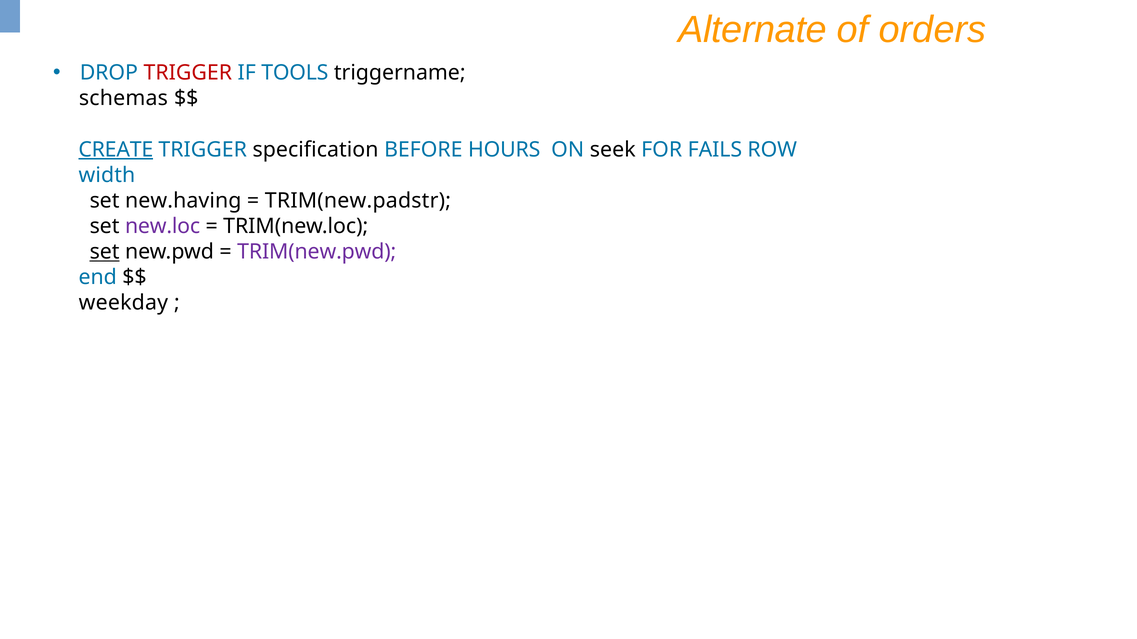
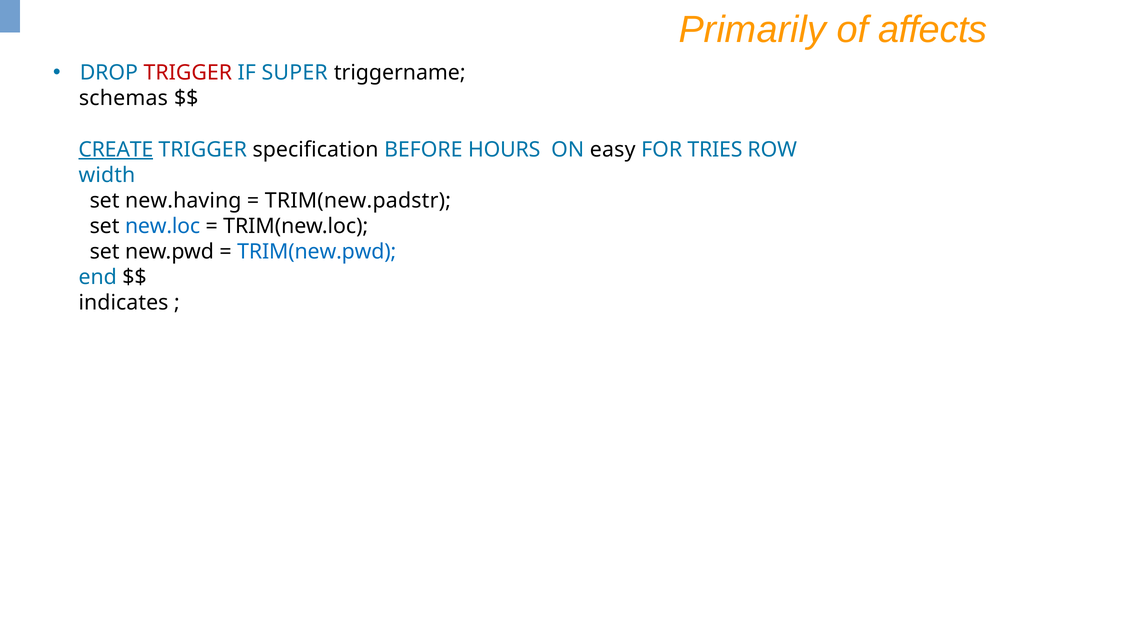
Alternate: Alternate -> Primarily
orders: orders -> affects
TOOLS: TOOLS -> SUPER
seek: seek -> easy
FAILS: FAILS -> TRIES
new.loc colour: purple -> blue
set at (105, 252) underline: present -> none
TRIM(new.pwd colour: purple -> blue
weekday: weekday -> indicates
